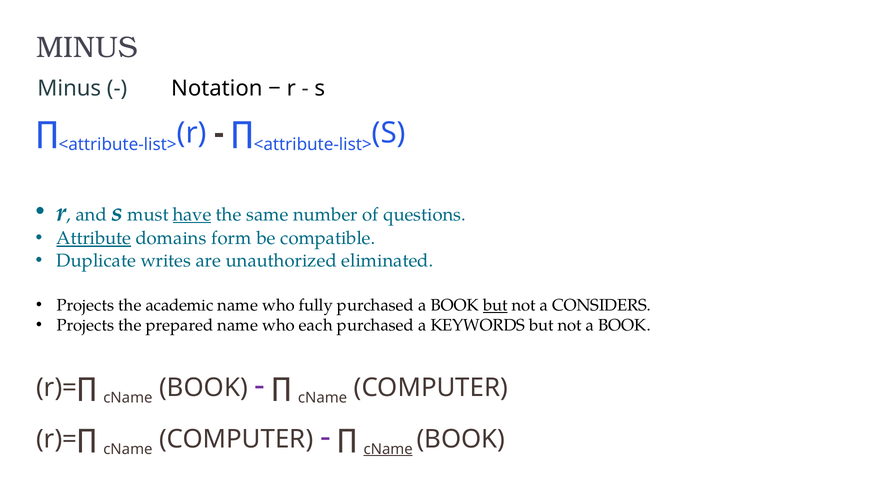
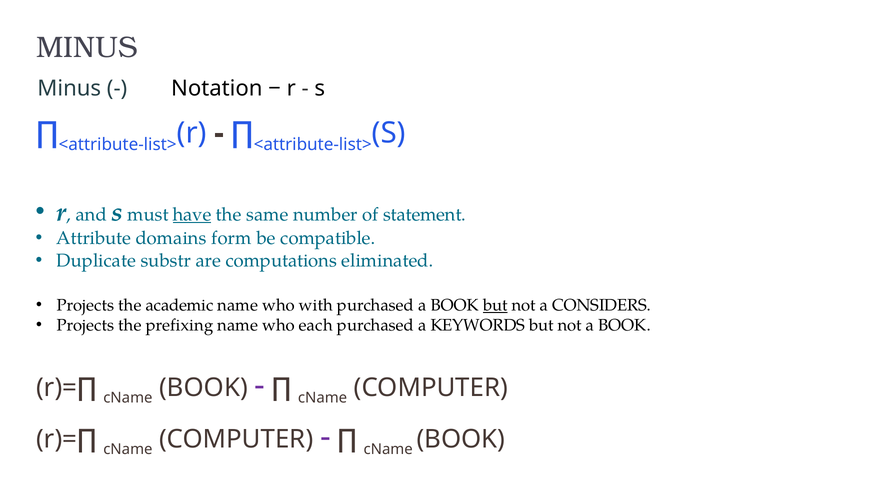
questions: questions -> statement
Attribute underline: present -> none
writes: writes -> substr
unauthorized: unauthorized -> computations
fully: fully -> with
prepared: prepared -> prefixing
cName at (388, 449) underline: present -> none
